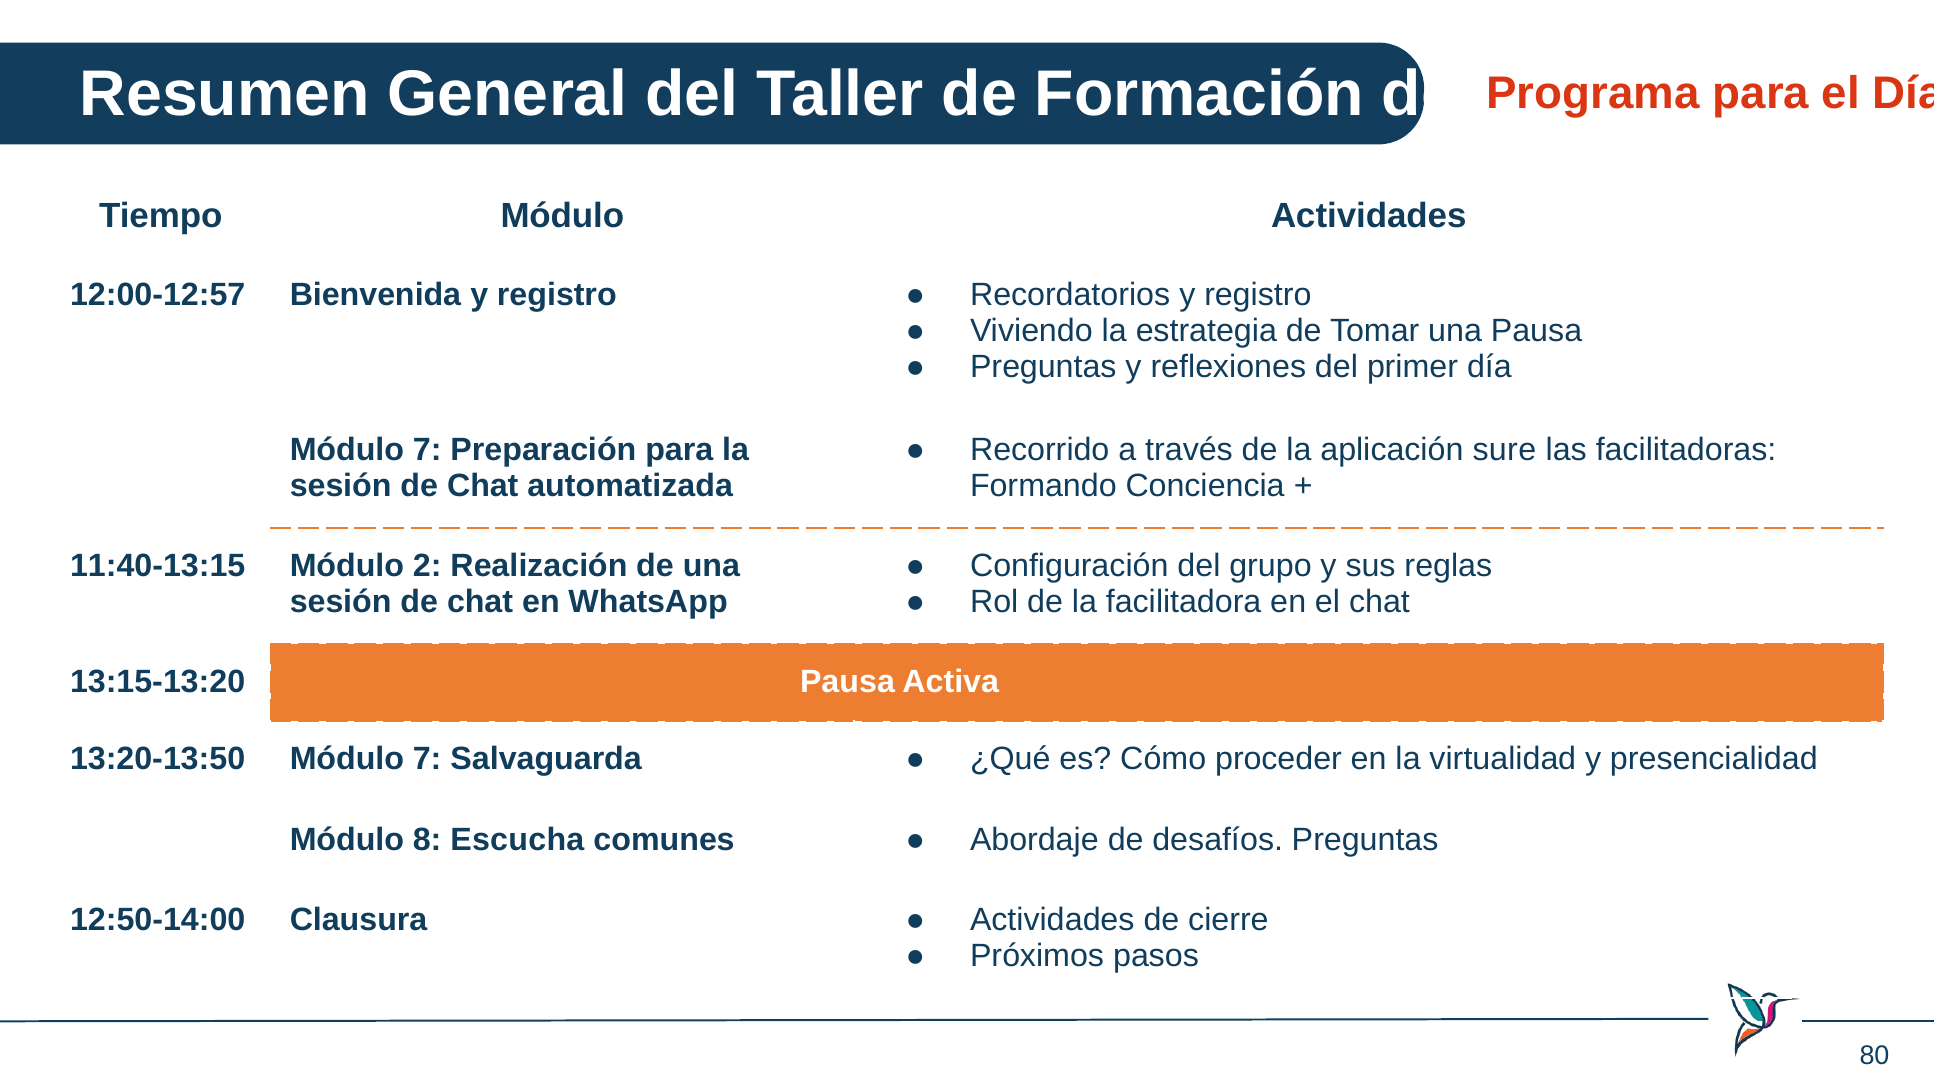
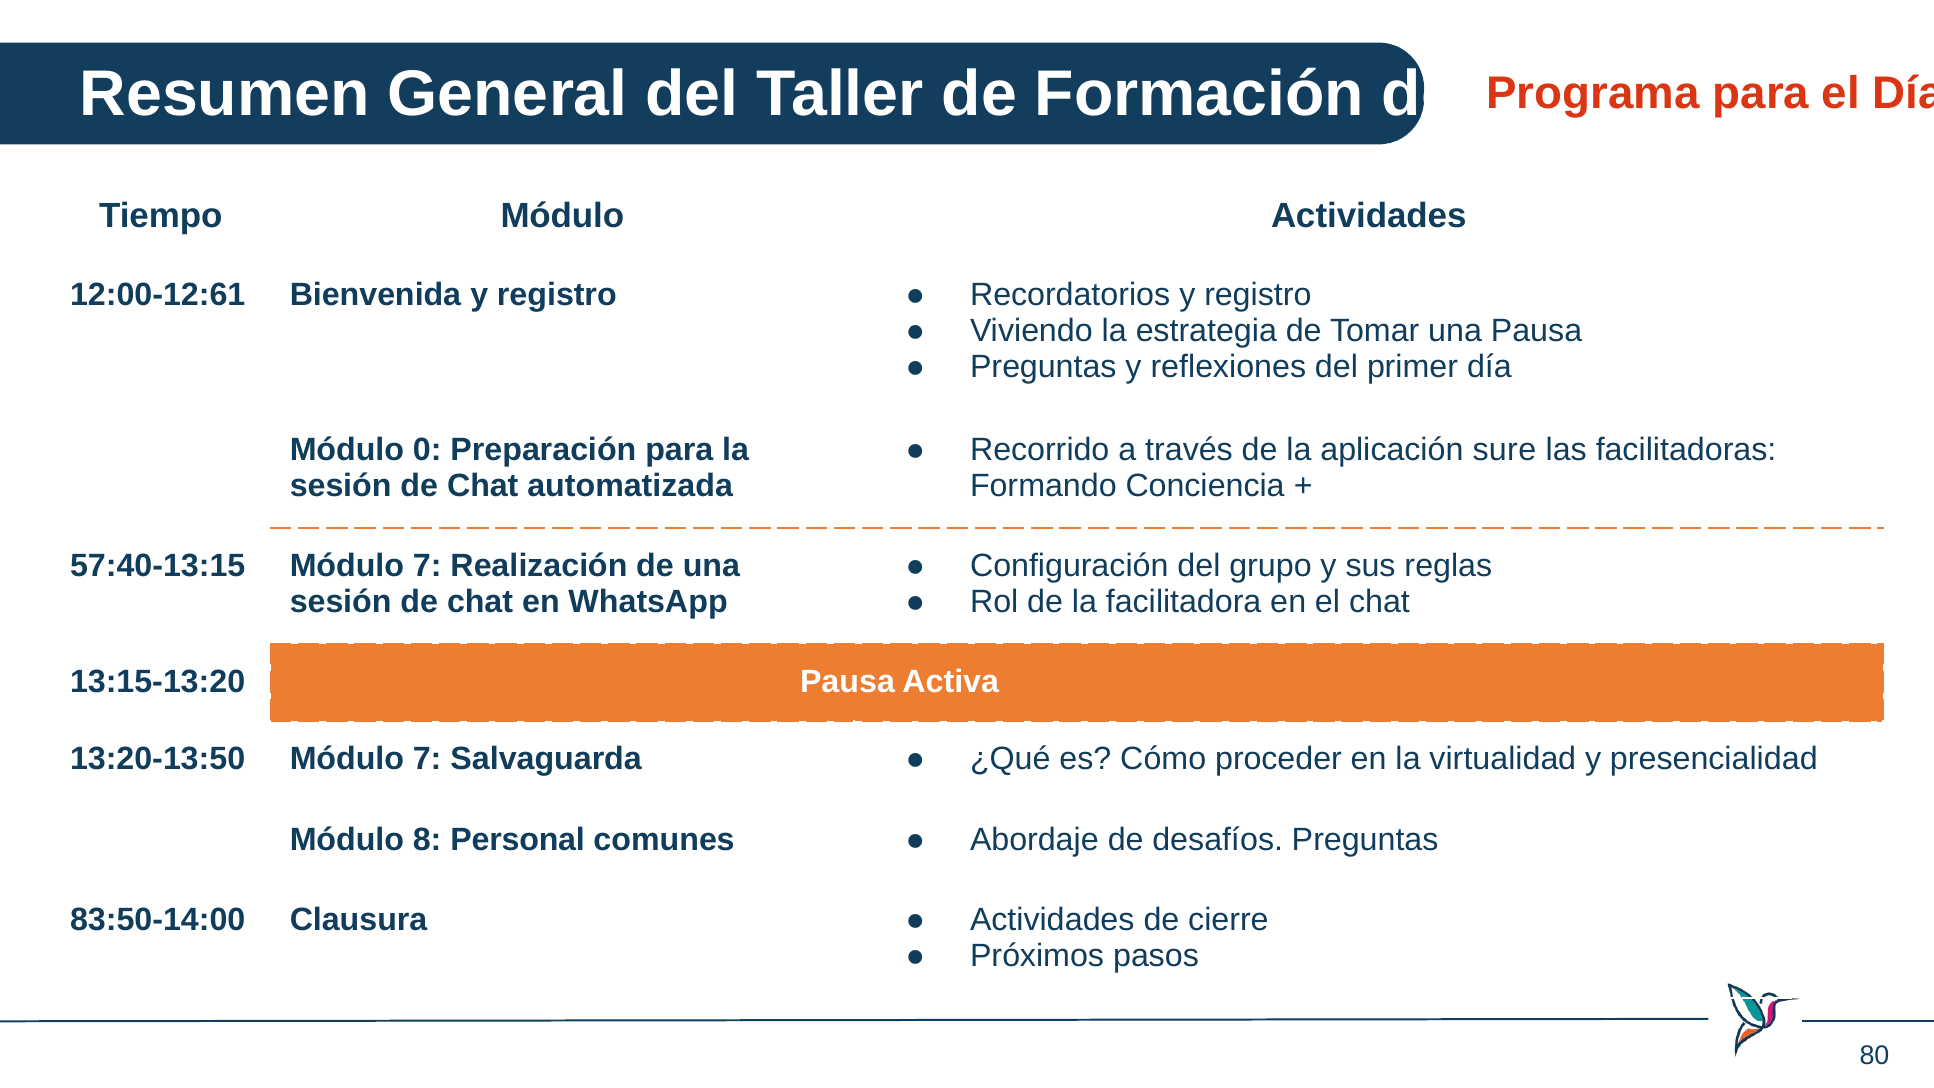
12:00-12:57: 12:00-12:57 -> 12:00-12:61
7 at (427, 450): 7 -> 0
11:40-13:15: 11:40-13:15 -> 57:40-13:15
2 at (427, 566): 2 -> 7
Escucha: Escucha -> Personal
12:50-14:00: 12:50-14:00 -> 83:50-14:00
